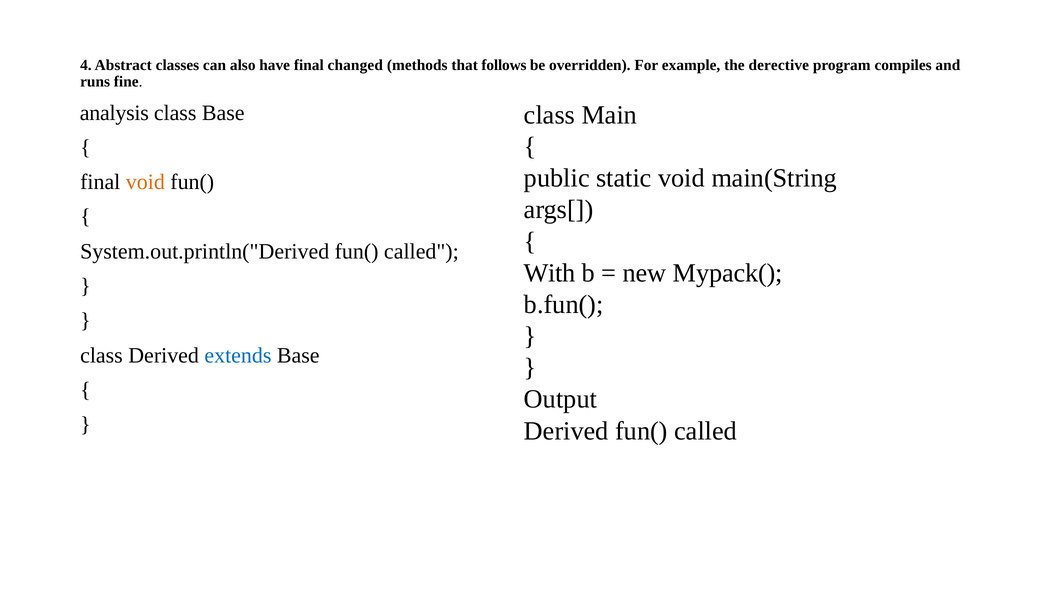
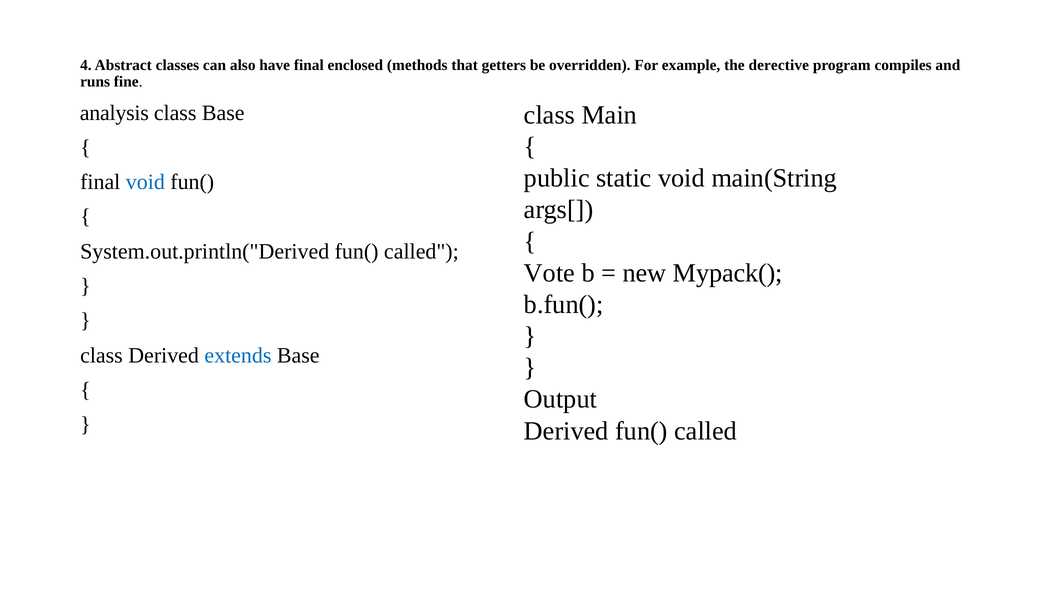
changed: changed -> enclosed
follows: follows -> getters
void at (145, 182) colour: orange -> blue
With: With -> Vote
